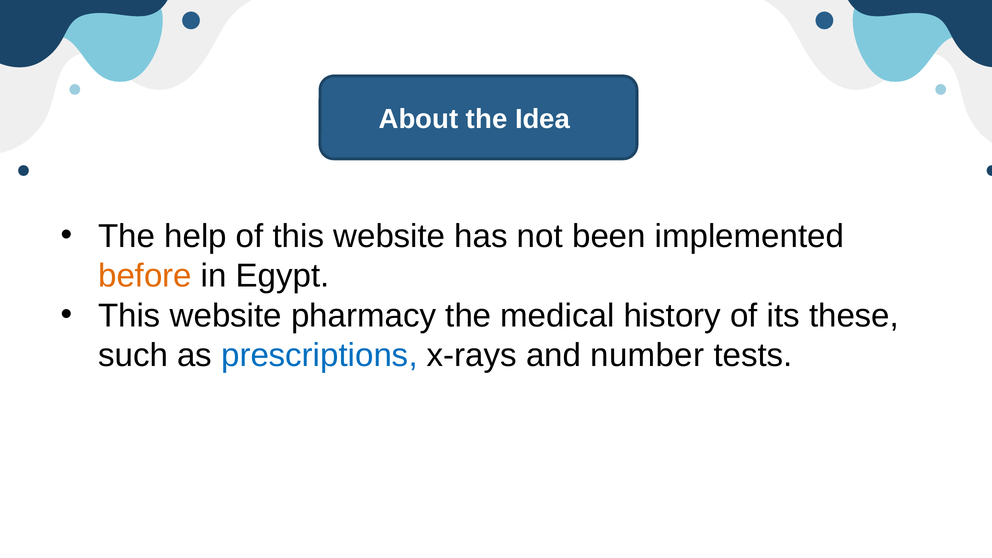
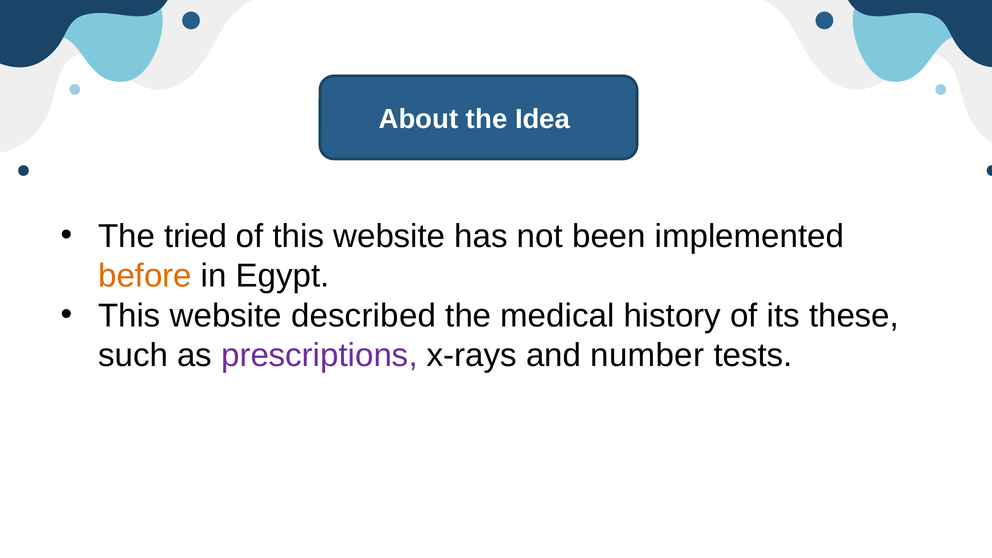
help: help -> tried
pharmacy: pharmacy -> described
prescriptions colour: blue -> purple
